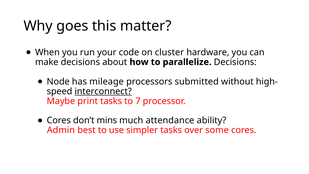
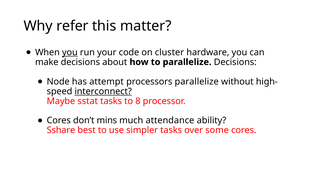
goes: goes -> refer
you at (70, 52) underline: none -> present
mileage: mileage -> attempt
processors submitted: submitted -> parallelize
print: print -> sstat
7: 7 -> 8
Admin: Admin -> Sshare
